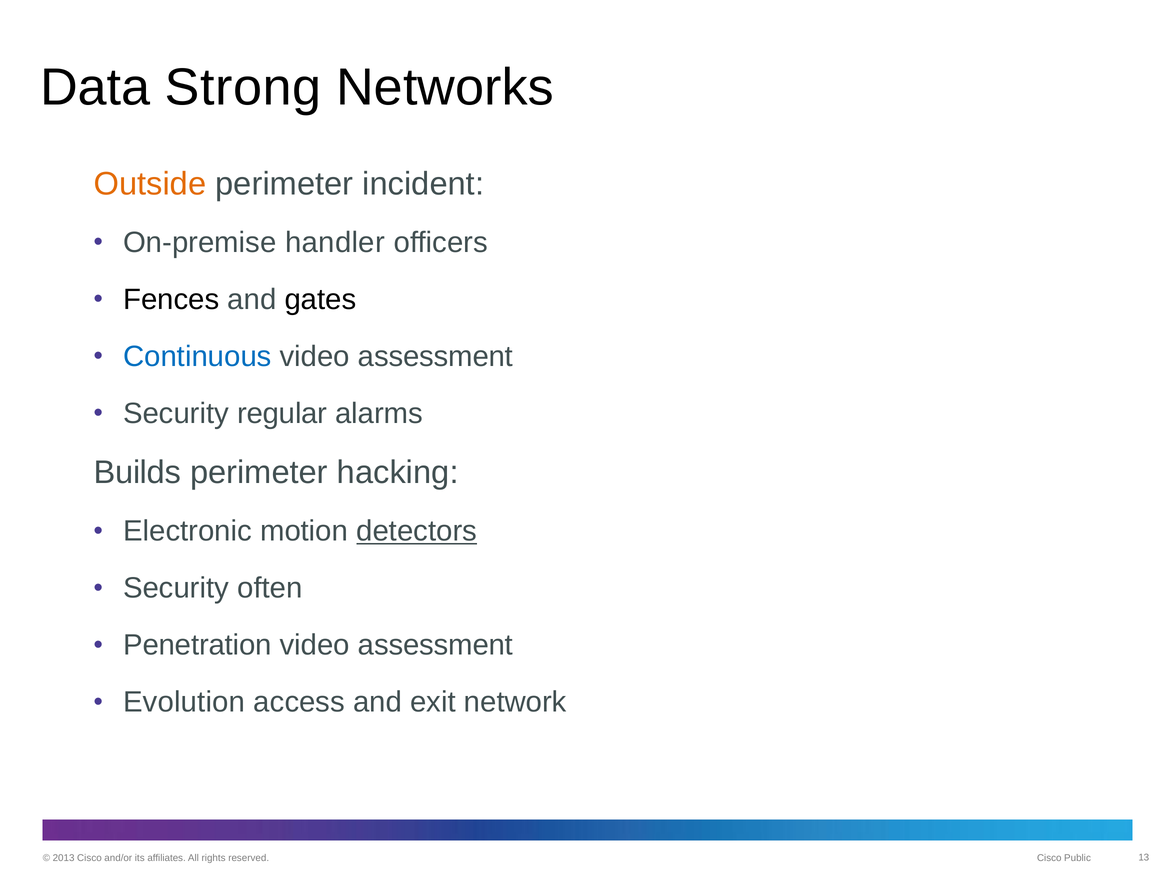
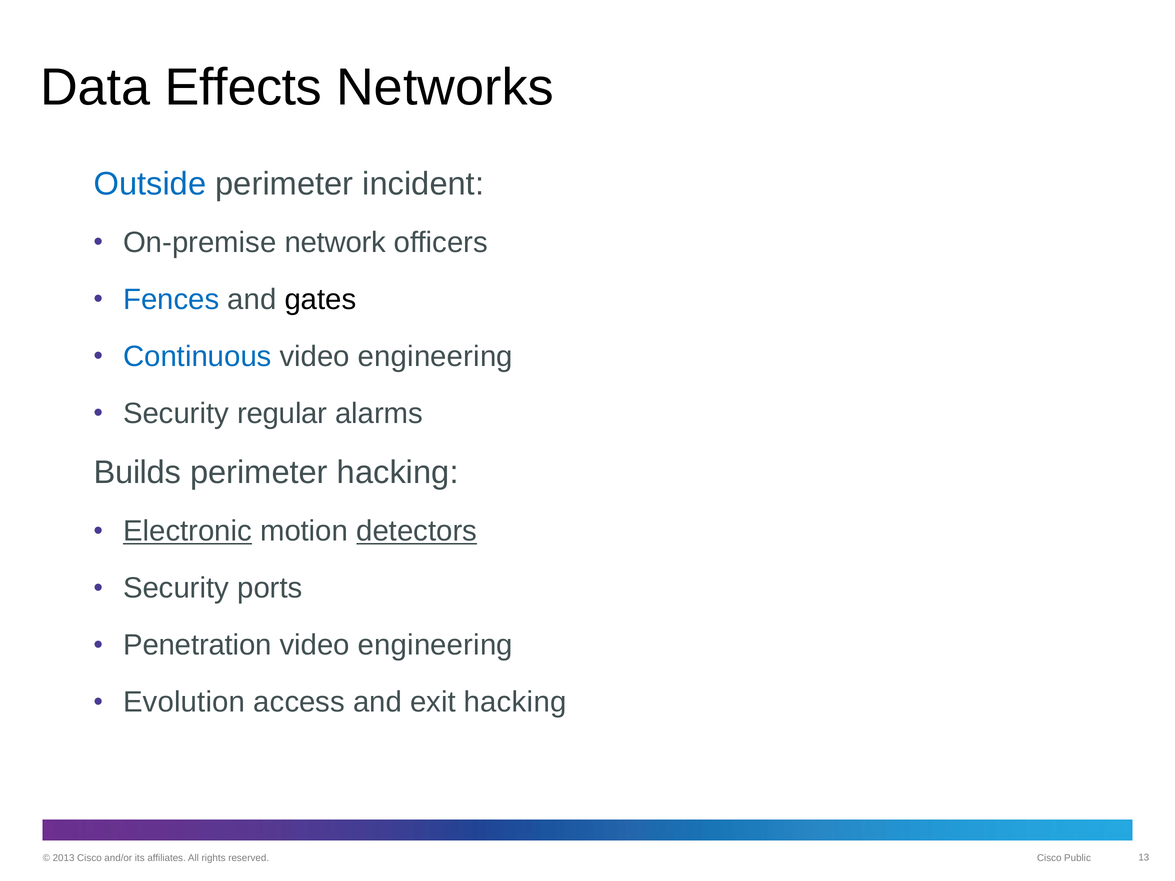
Strong: Strong -> Effects
Outside colour: orange -> blue
handler: handler -> network
Fences colour: black -> blue
assessment at (436, 357): assessment -> engineering
Electronic underline: none -> present
often: often -> ports
assessment at (436, 645): assessment -> engineering
exit network: network -> hacking
